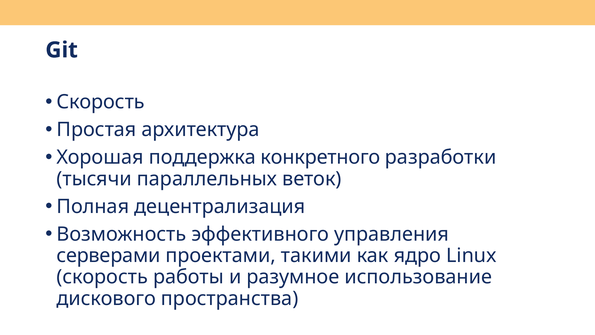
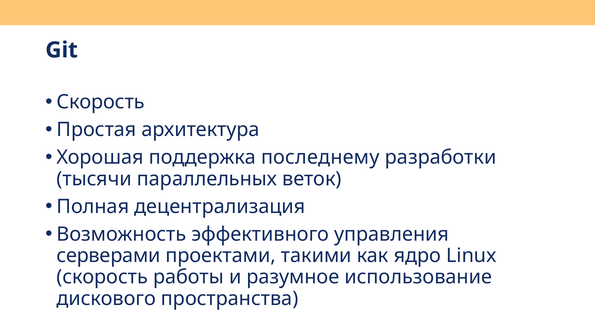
конкретного: конкретного -> последнему
